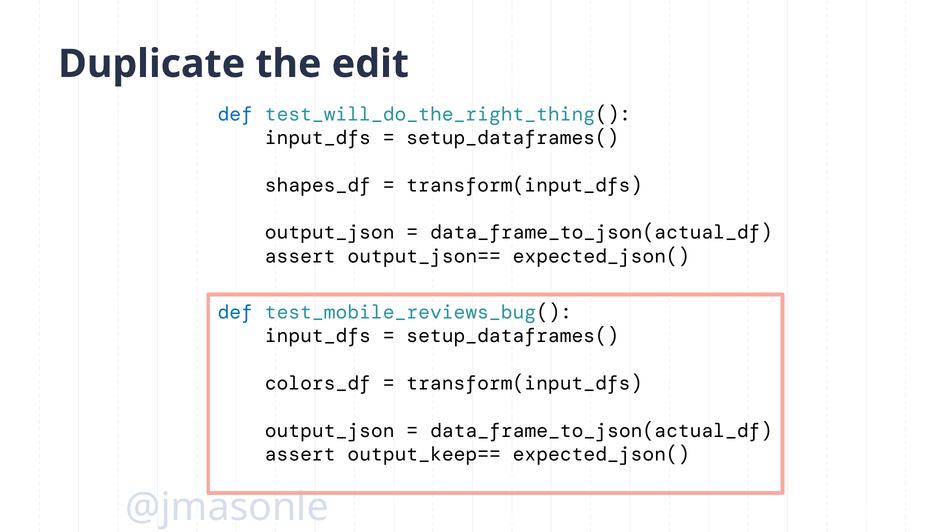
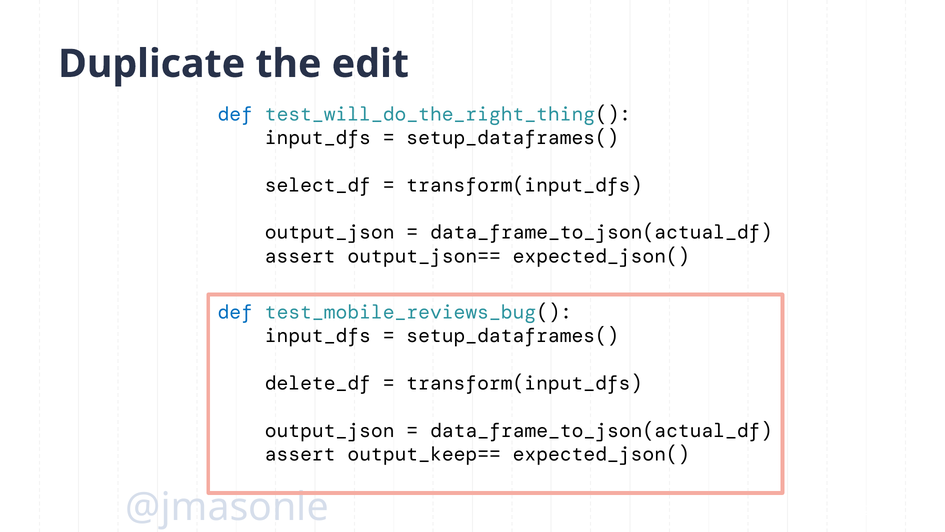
shapes_df: shapes_df -> select_df
colors_df: colors_df -> delete_df
